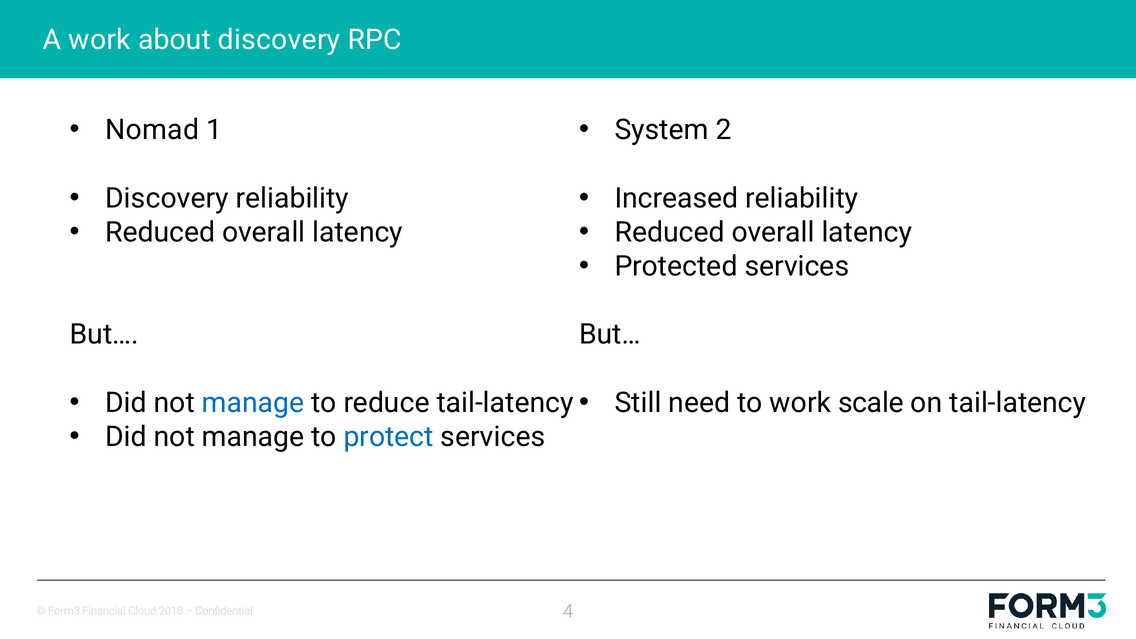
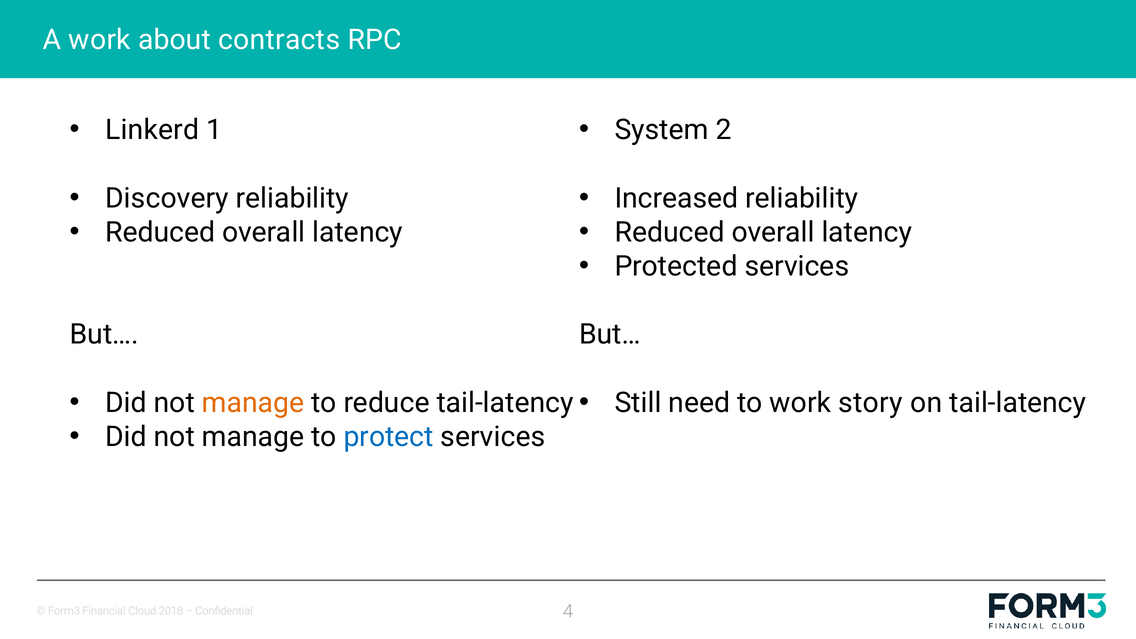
about discovery: discovery -> contracts
Nomad: Nomad -> Linkerd
manage at (253, 403) colour: blue -> orange
scale: scale -> story
